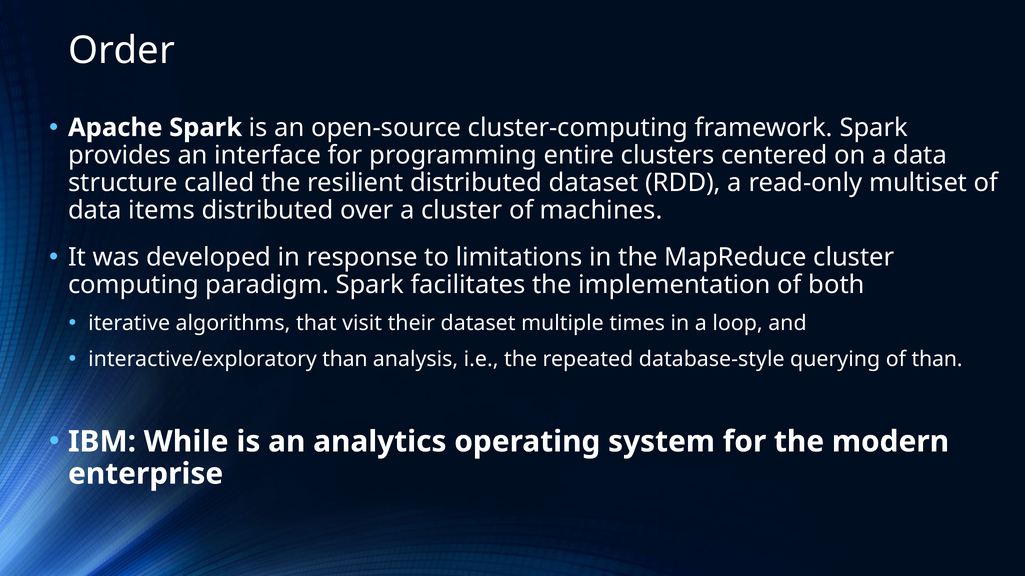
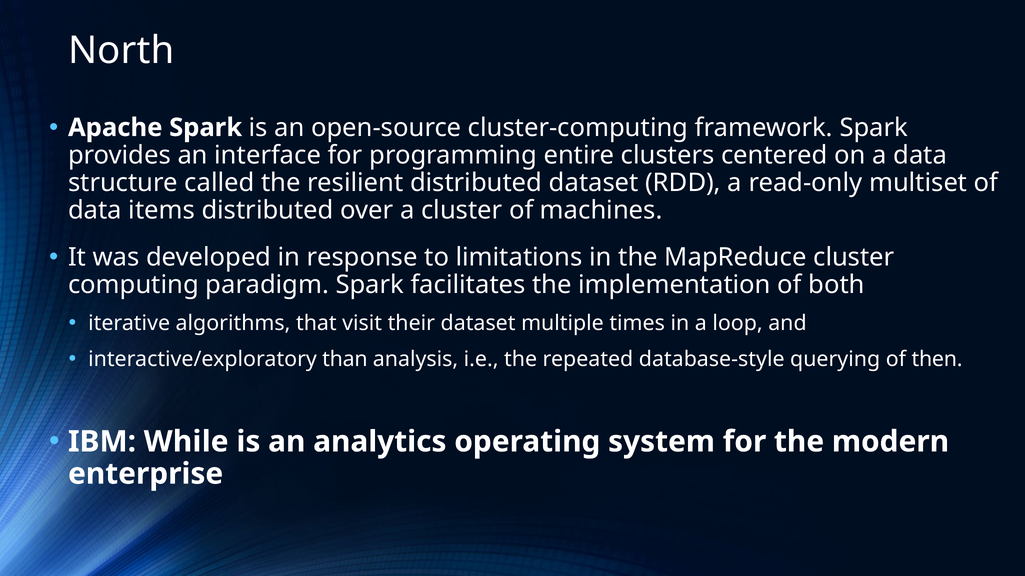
Order: Order -> North
of than: than -> then
